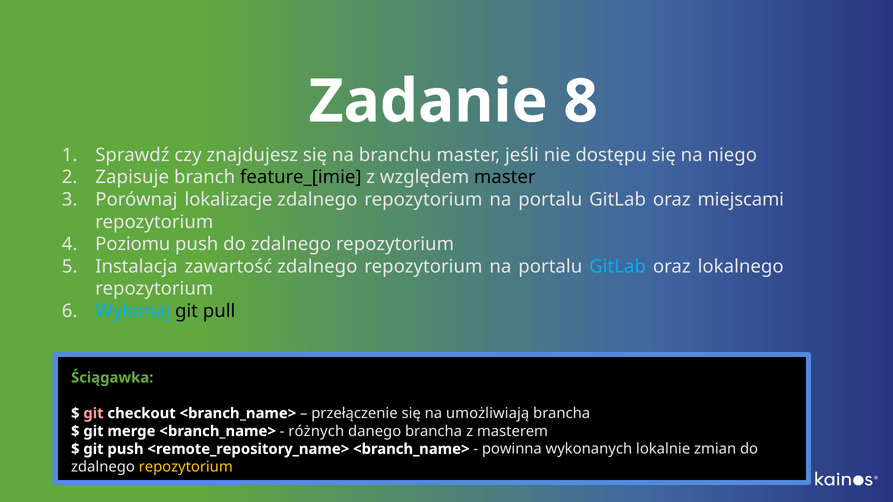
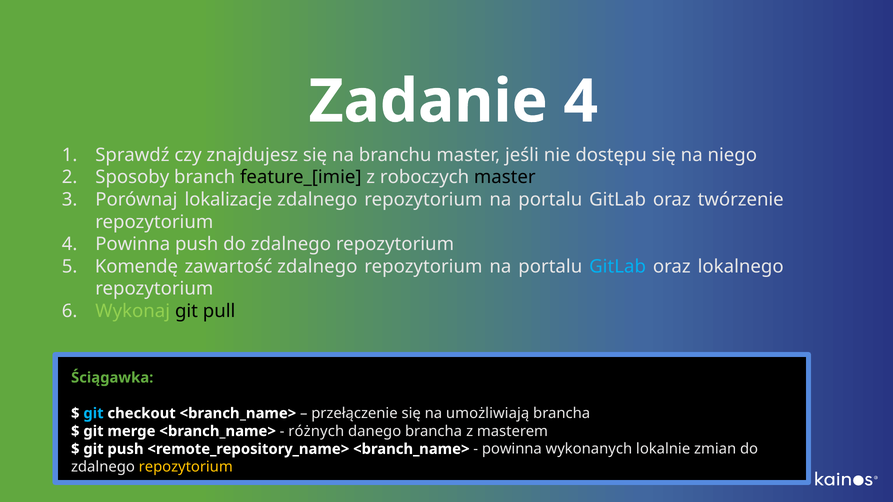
Zadanie 8: 8 -> 4
Zapisuje: Zapisuje -> Sposoby
względem: względem -> roboczych
miejscami: miejscami -> twórzenie
Poziomu at (133, 244): Poziomu -> Powinna
Instalacja: Instalacja -> Komendę
Wykonaj colour: light blue -> light green
git at (93, 414) colour: pink -> light blue
